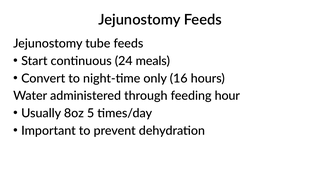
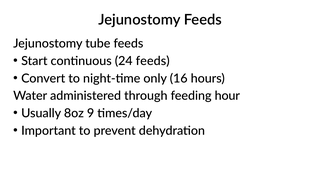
24 meals: meals -> feeds
5: 5 -> 9
